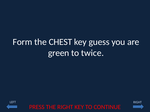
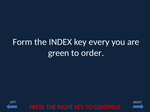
CHEST: CHEST -> INDEX
guess: guess -> every
twice: twice -> order
